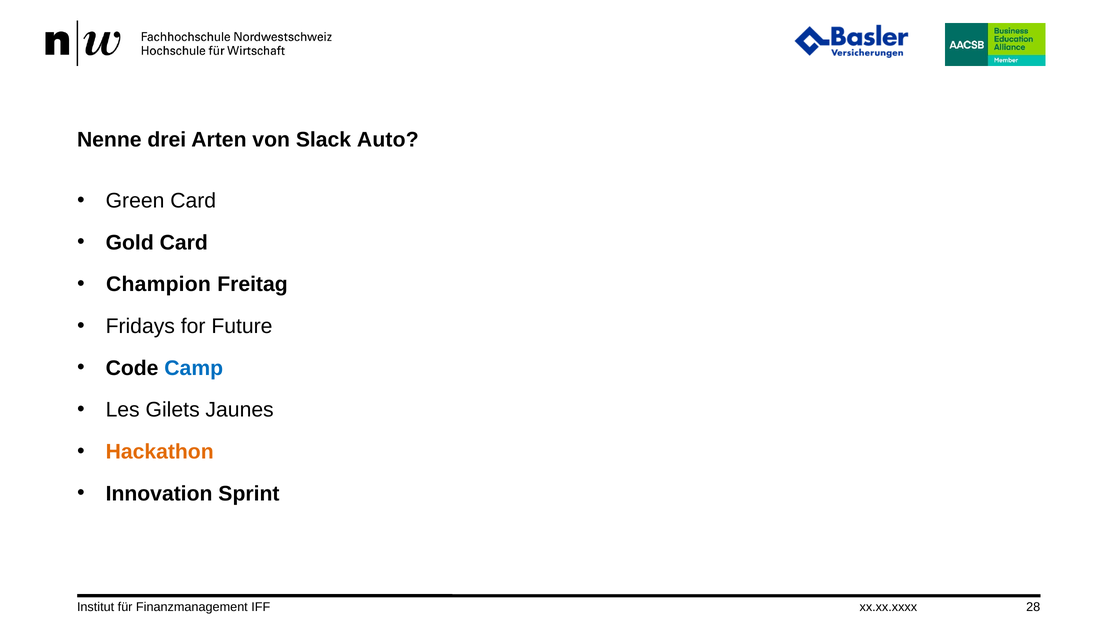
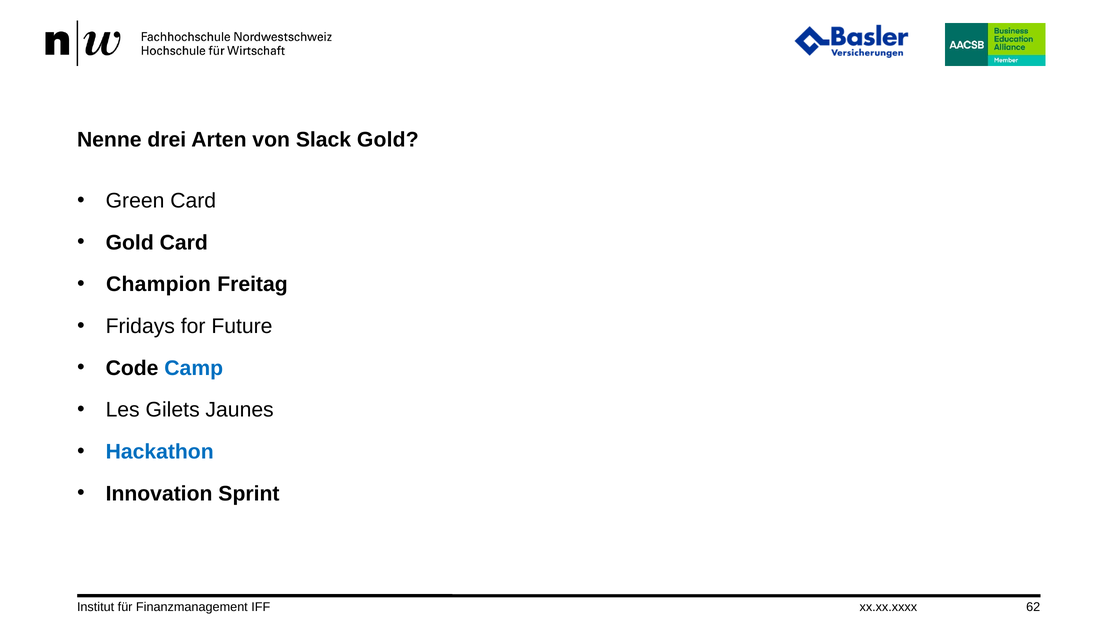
Slack Auto: Auto -> Gold
Hackathon colour: orange -> blue
28: 28 -> 62
